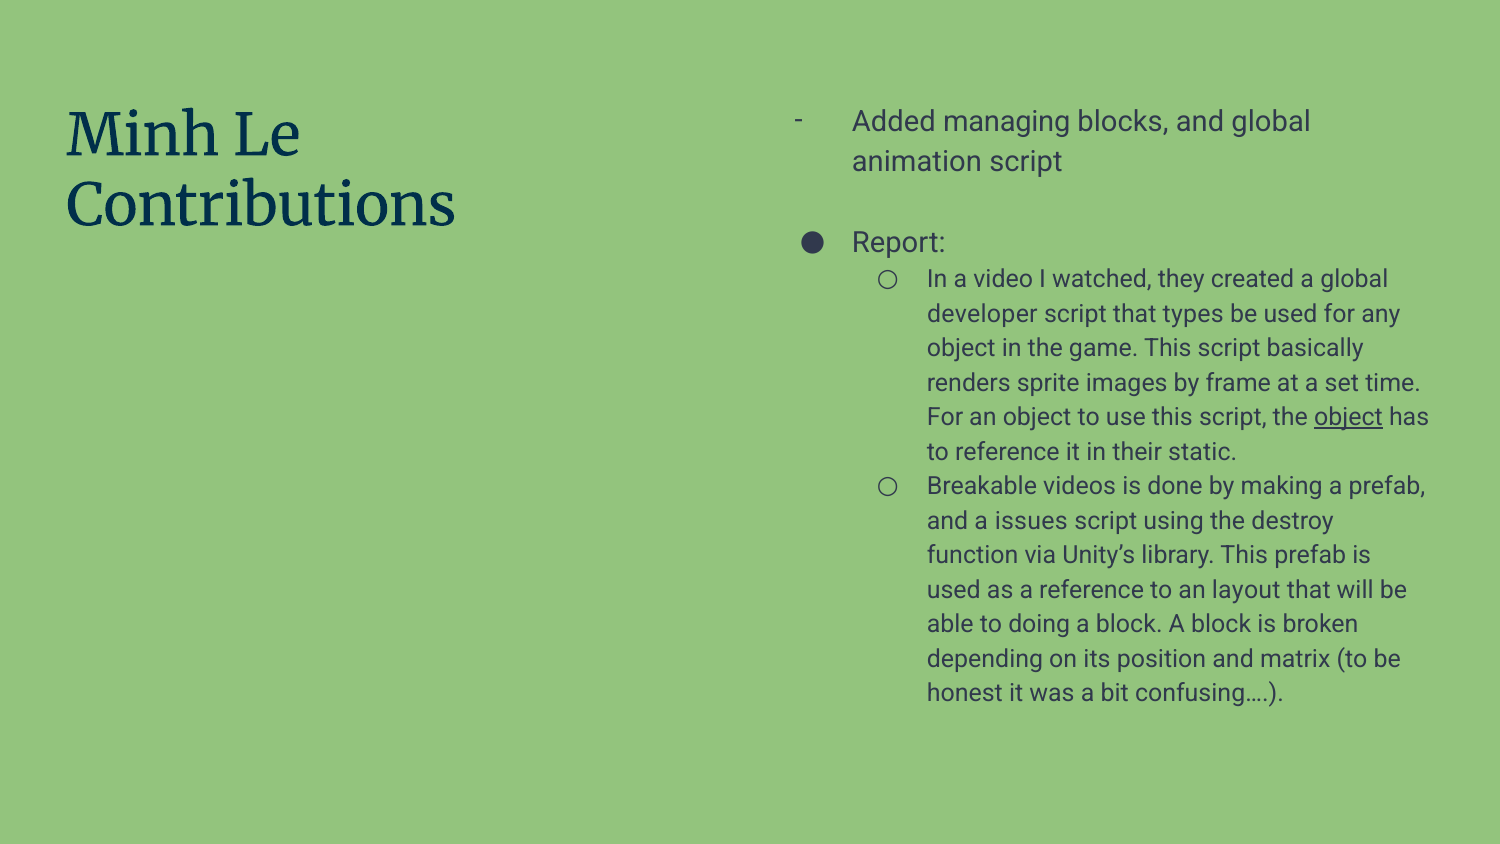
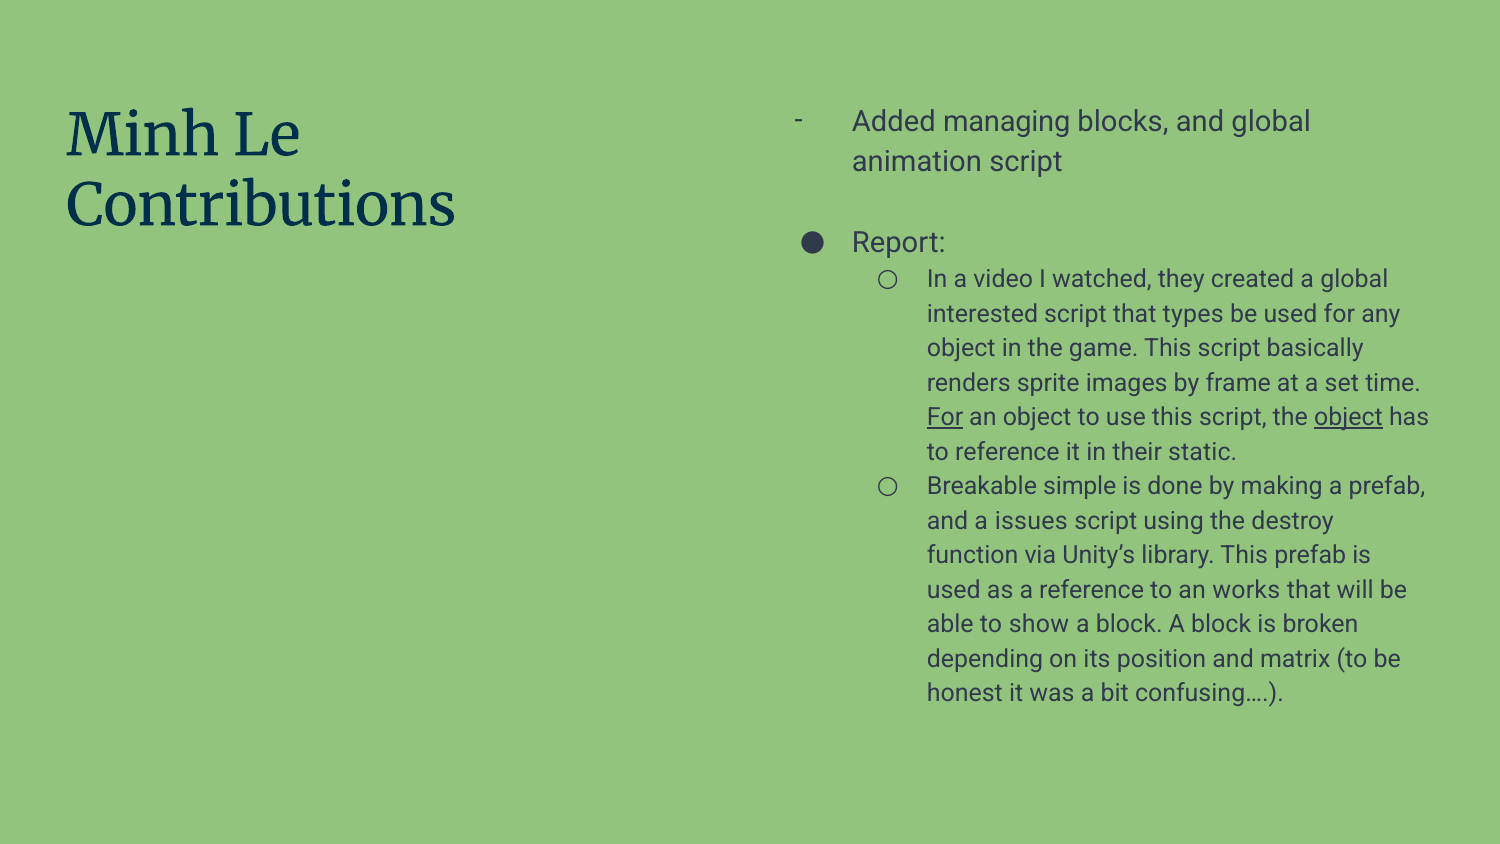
developer: developer -> interested
For at (945, 417) underline: none -> present
videos: videos -> simple
layout: layout -> works
doing: doing -> show
